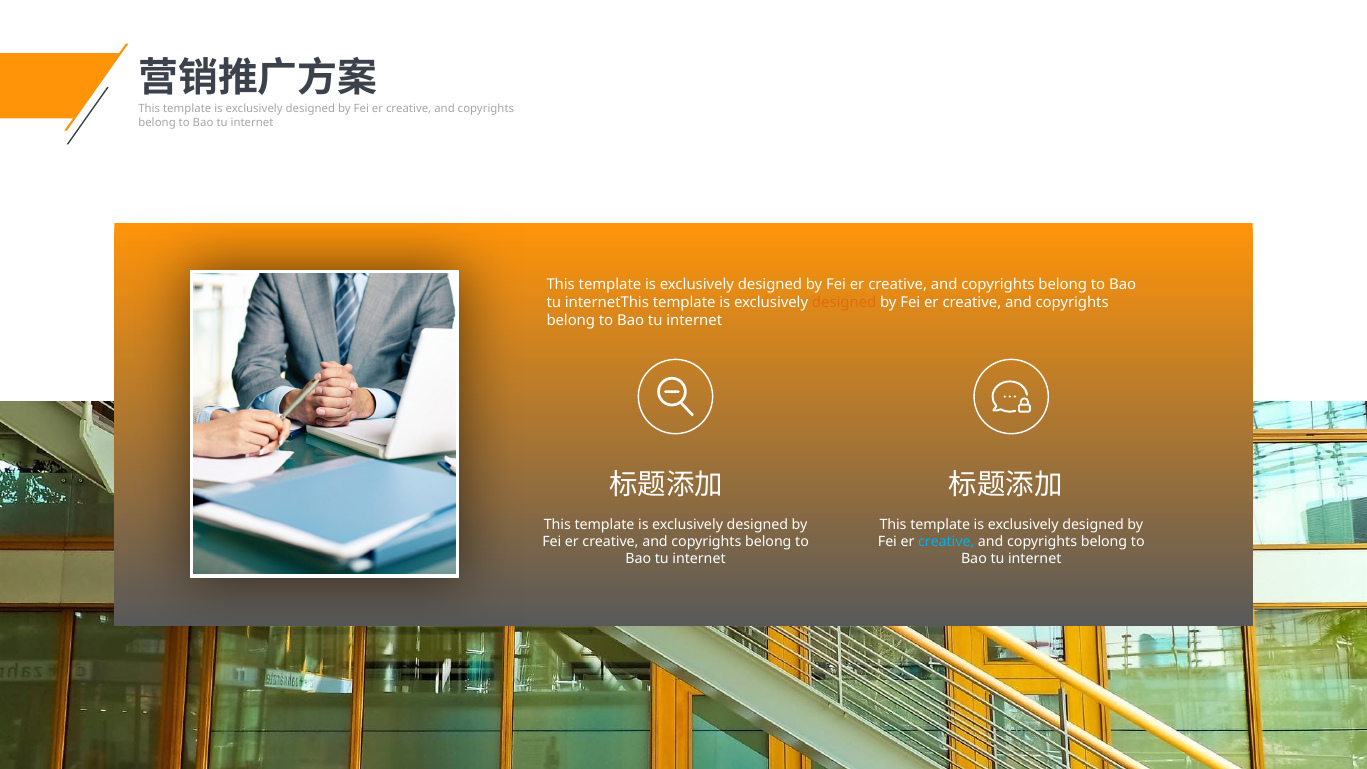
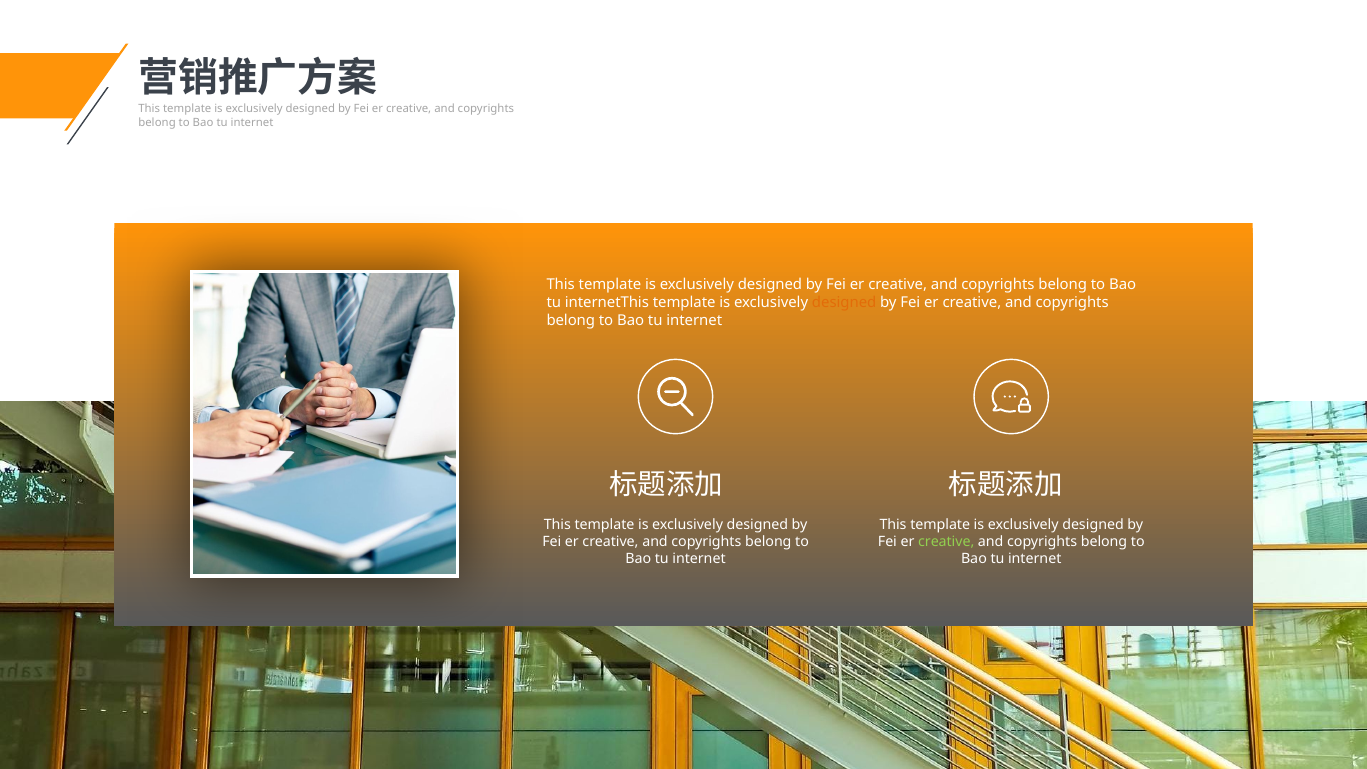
creative at (946, 541) colour: light blue -> light green
